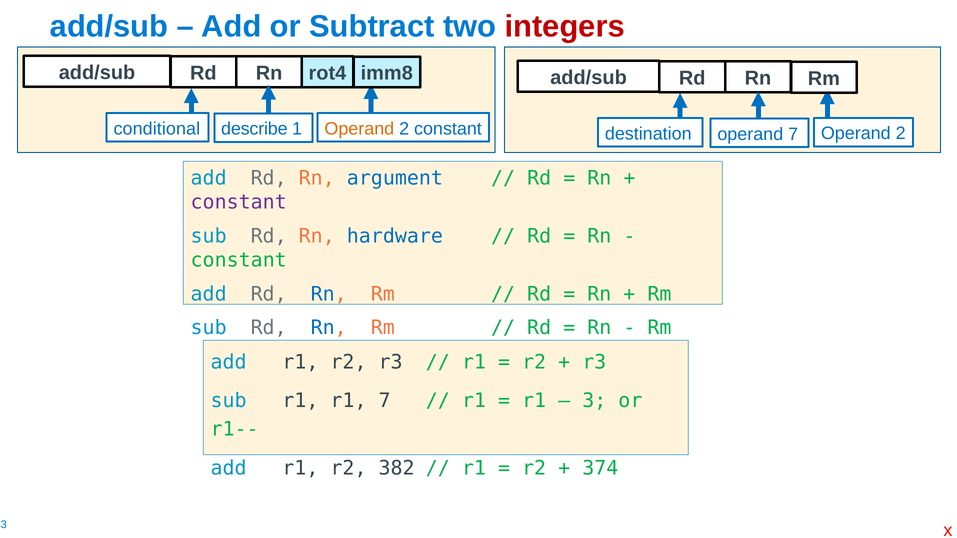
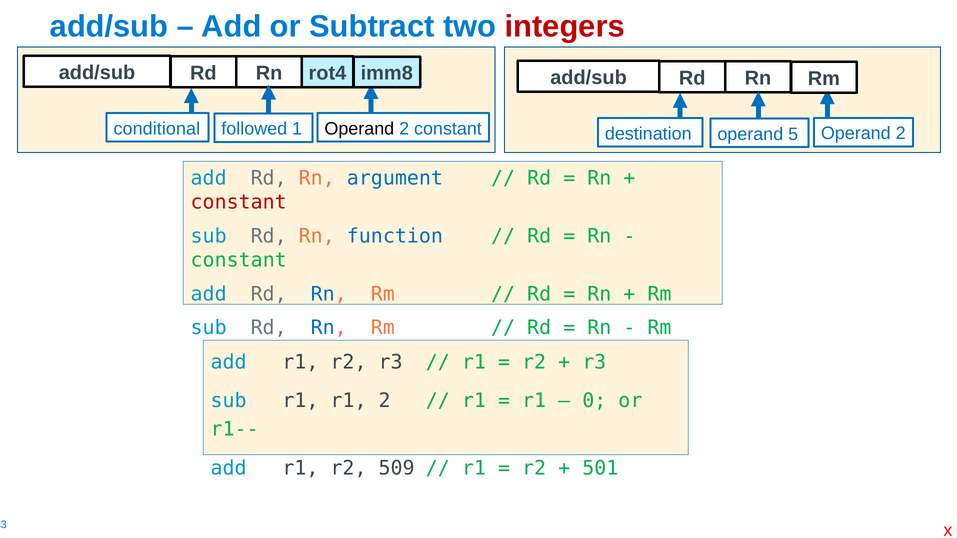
Operand at (359, 129) colour: orange -> black
describe: describe -> followed
operand 7: 7 -> 5
constant at (239, 202) colour: purple -> red
hardware: hardware -> function
r1 7: 7 -> 2
3: 3 -> 0
382: 382 -> 509
374: 374 -> 501
